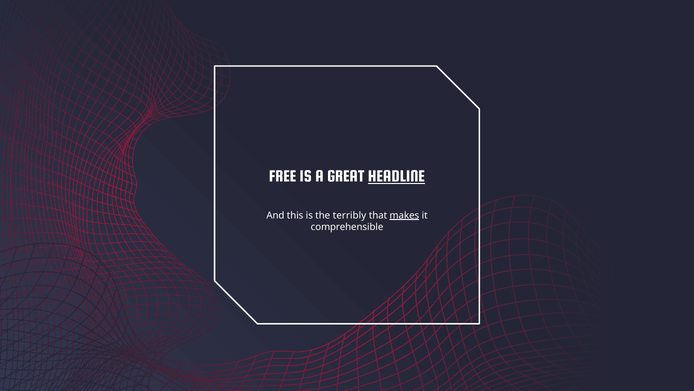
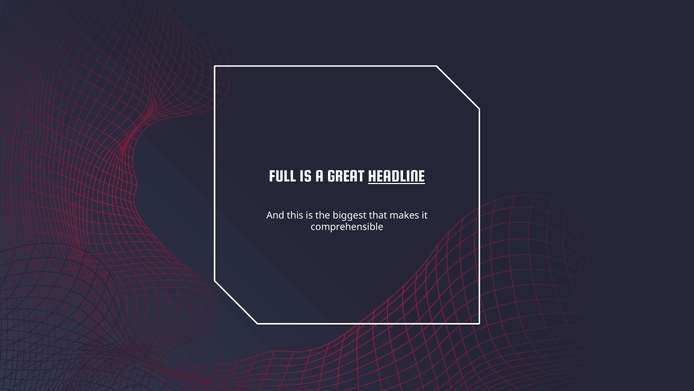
FREE: FREE -> FULL
terribly: terribly -> biggest
makes underline: present -> none
